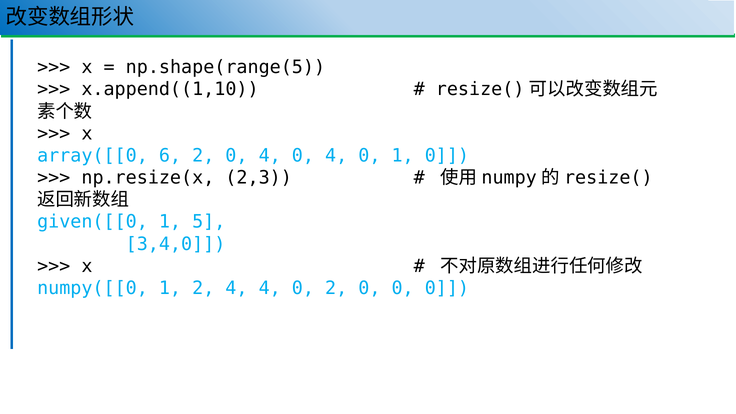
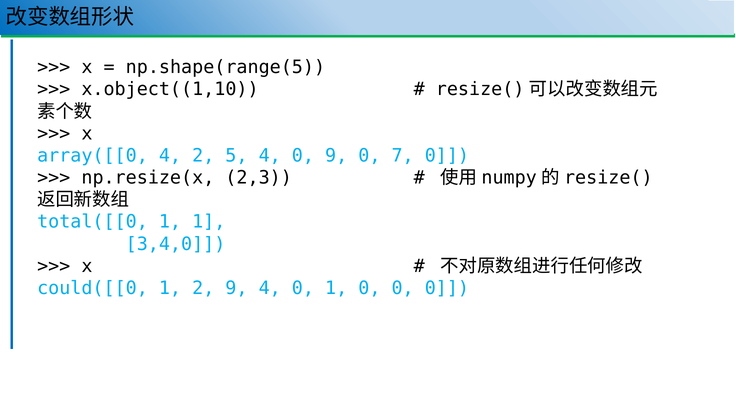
x.append((1,10: x.append((1,10 -> x.object((1,10
array([[0 6: 6 -> 4
0 at (236, 156): 0 -> 5
4 0 4: 4 -> 9
0 1: 1 -> 7
given([[0: given([[0 -> total([[0
1 5: 5 -> 1
numpy([[0: numpy([[0 -> could([[0
2 4: 4 -> 9
0 2: 2 -> 1
